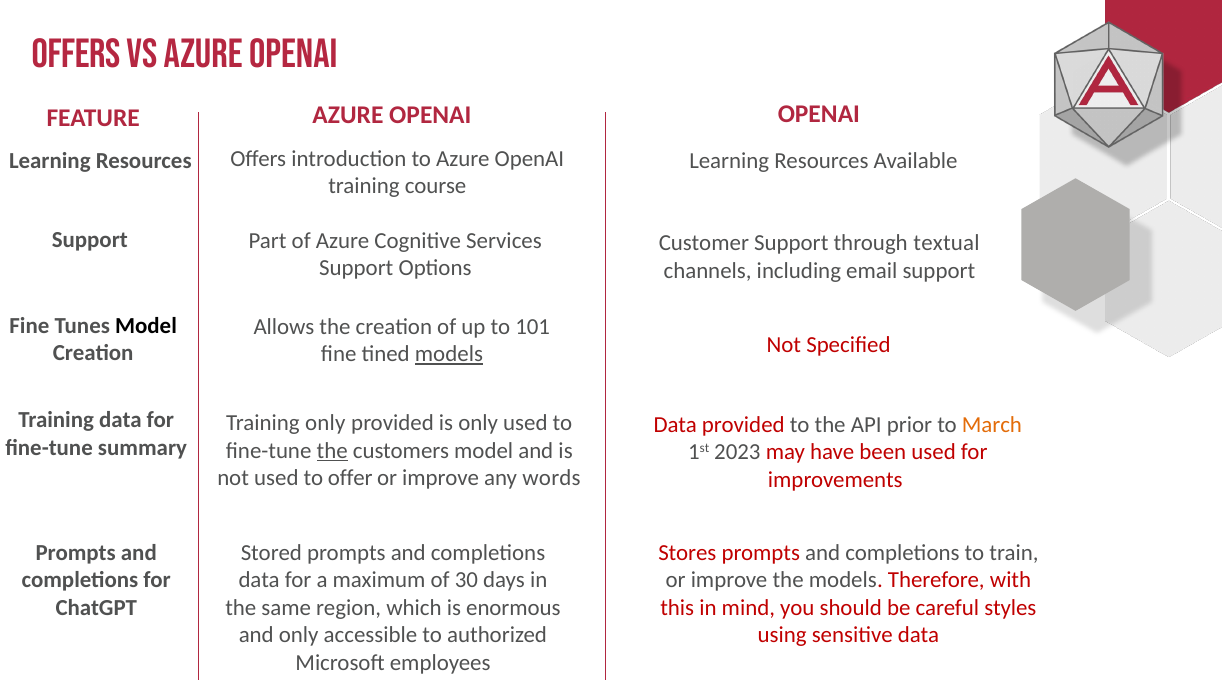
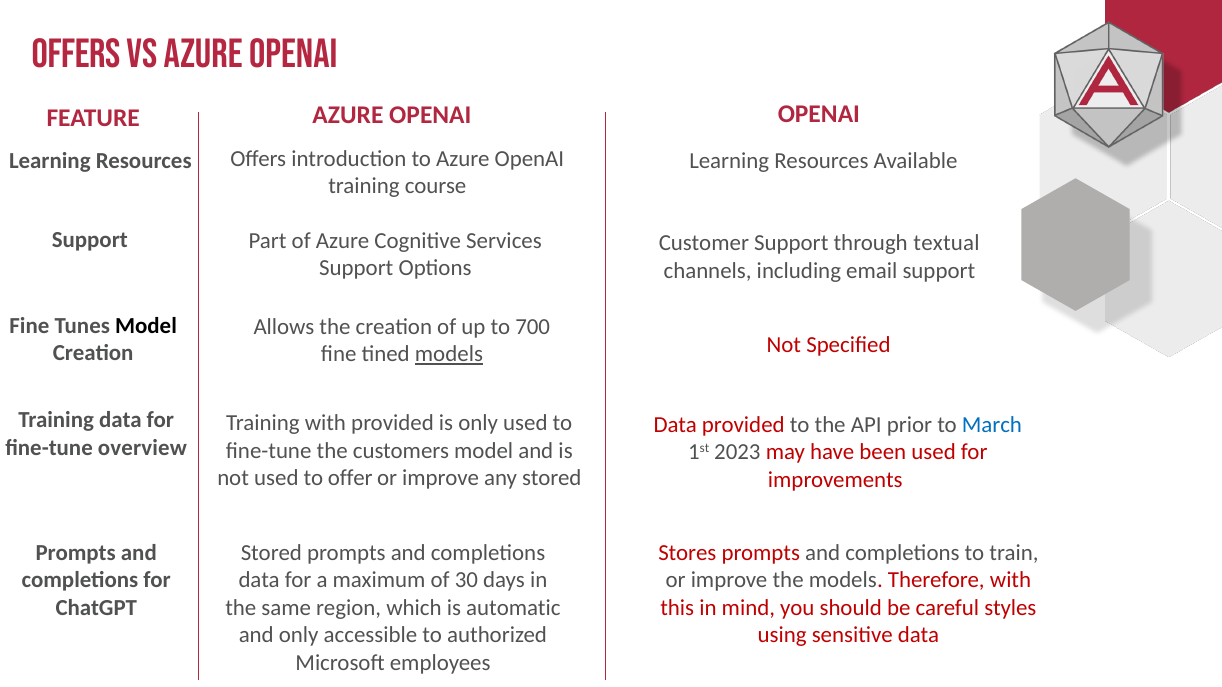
101: 101 -> 700
Training only: only -> with
March colour: orange -> blue
summary: summary -> overview
the at (332, 451) underline: present -> none
any words: words -> stored
enormous: enormous -> automatic
